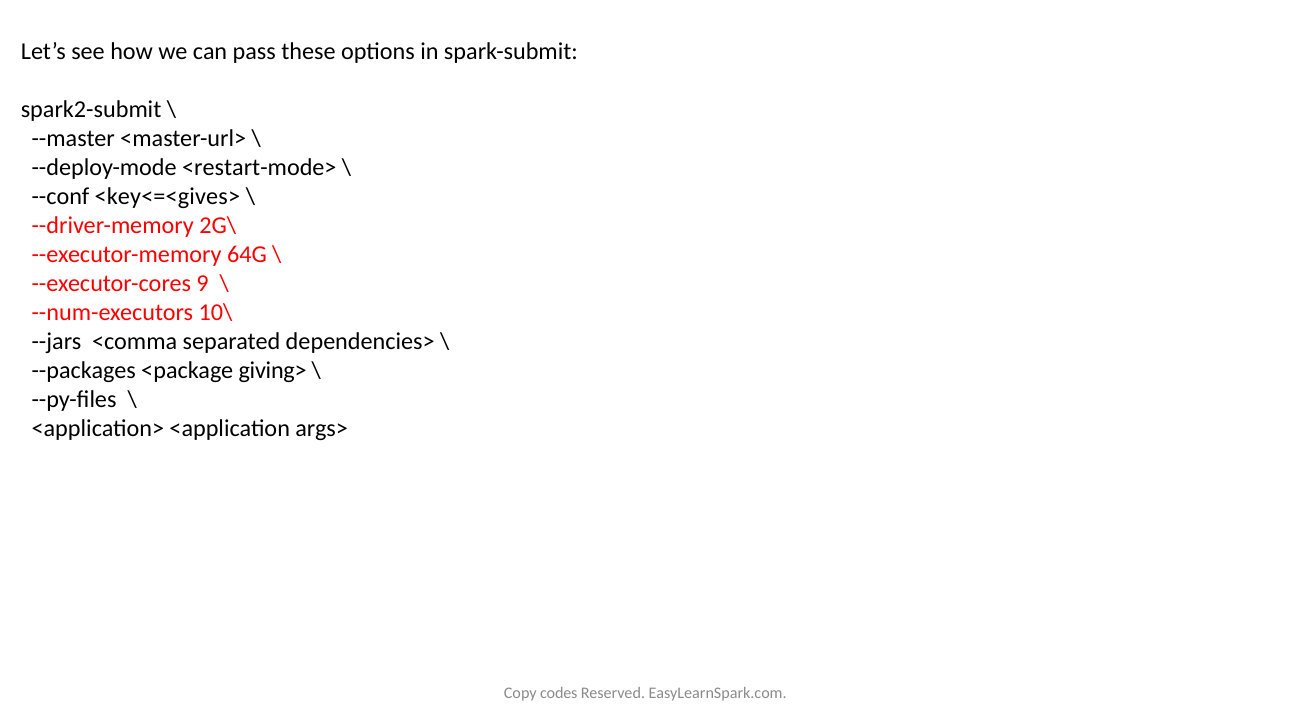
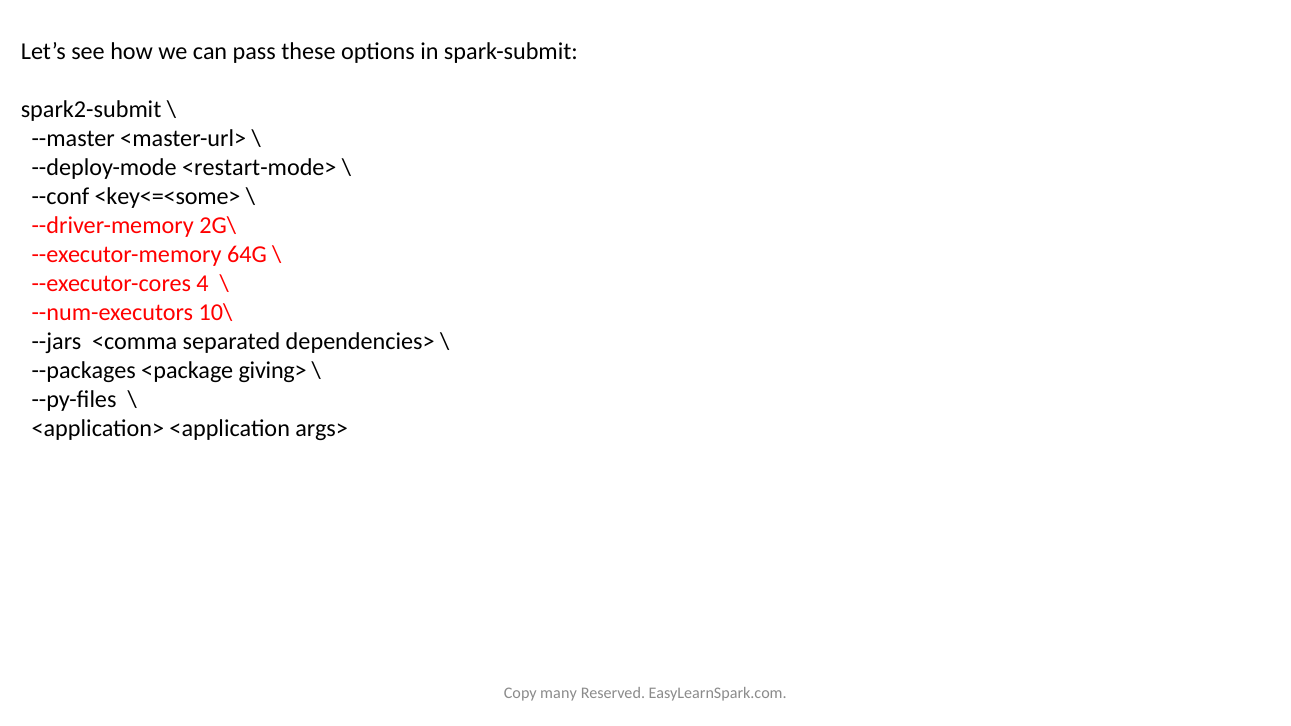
<key<=<gives>: <key<=<gives> -> <key<=<some>
9: 9 -> 4
codes: codes -> many
